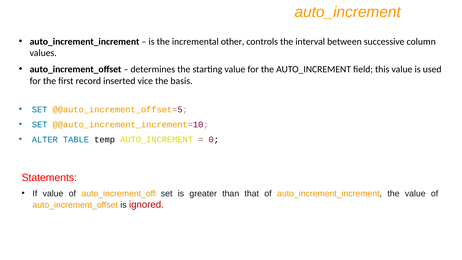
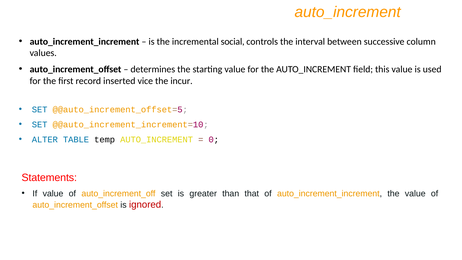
other: other -> social
basis: basis -> incur
